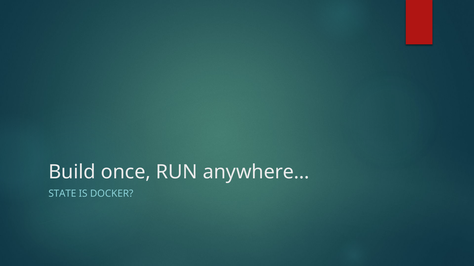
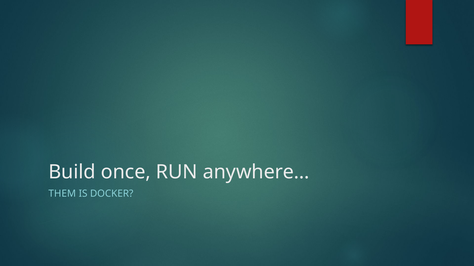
STATE: STATE -> THEM
